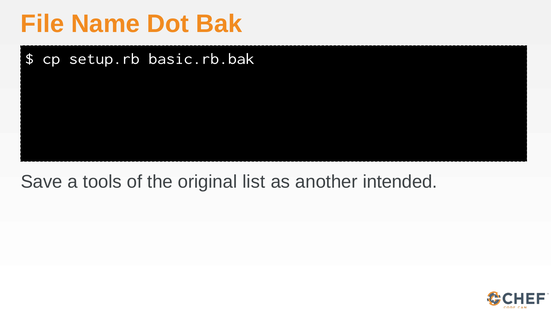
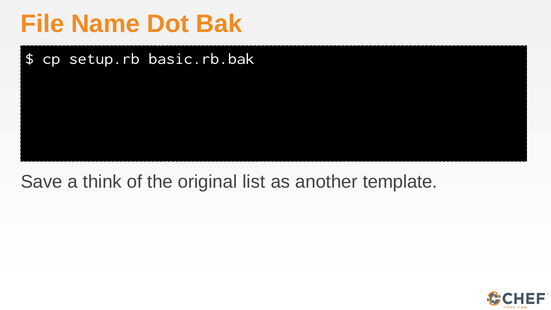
tools: tools -> think
intended: intended -> template
